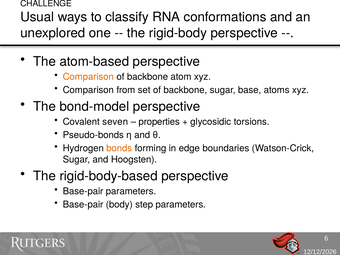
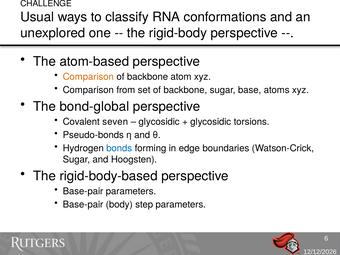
bond-model: bond-model -> bond-global
properties at (159, 122): properties -> glycosidic
bonds colour: orange -> blue
